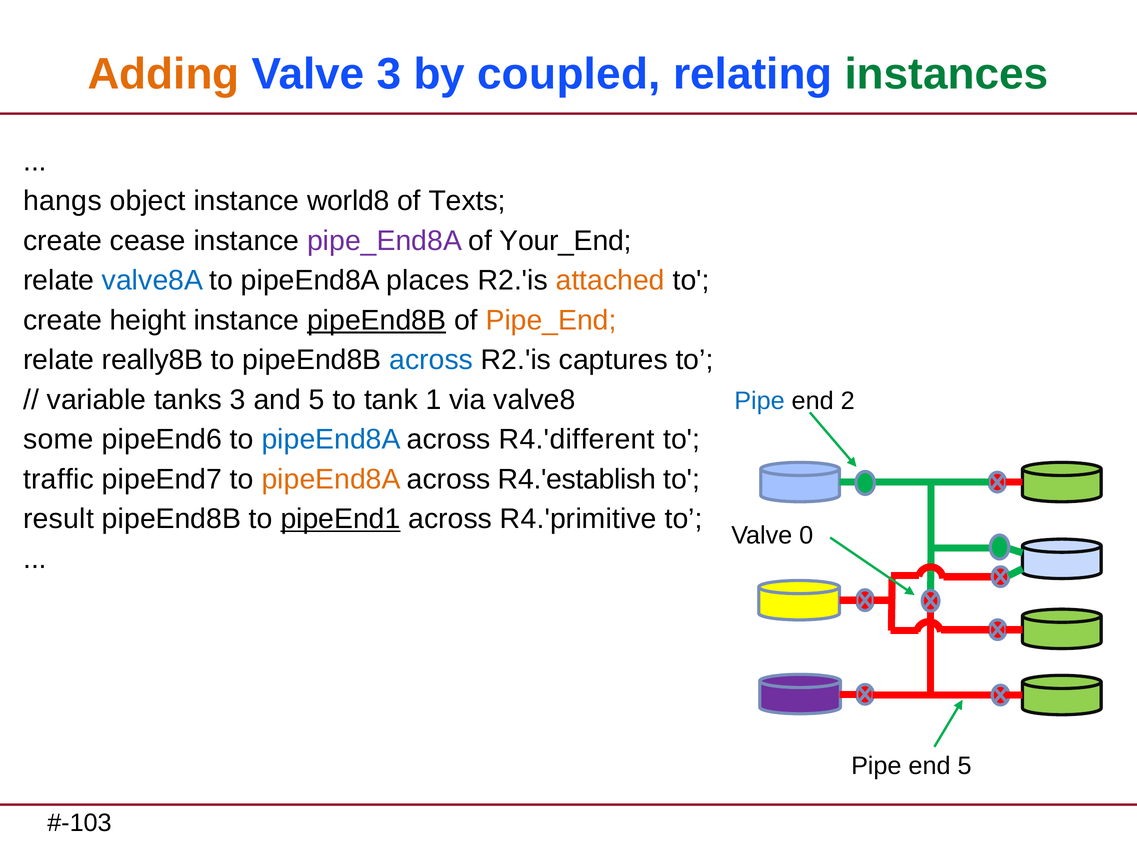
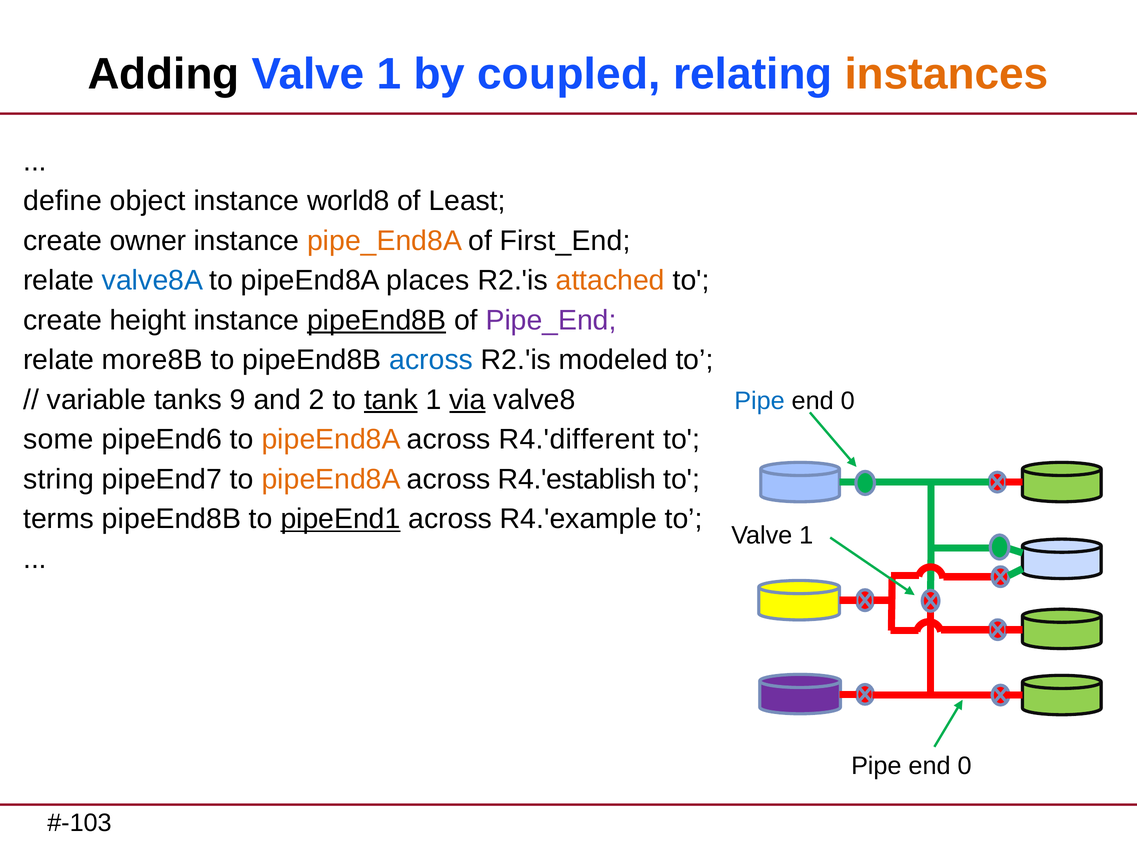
Adding colour: orange -> black
3 at (389, 74): 3 -> 1
instances colour: green -> orange
hangs: hangs -> define
Texts: Texts -> Least
cease: cease -> owner
pipe_End8A colour: purple -> orange
Your_End: Your_End -> First_End
Pipe_End colour: orange -> purple
really8B: really8B -> more8B
captures: captures -> modeled
tanks 3: 3 -> 9
and 5: 5 -> 2
tank underline: none -> present
via underline: none -> present
2 at (848, 402): 2 -> 0
pipeEnd8A at (331, 440) colour: blue -> orange
traffic: traffic -> string
result: result -> terms
R4.'primitive: R4.'primitive -> R4.'example
0 at (806, 536): 0 -> 1
5 at (965, 767): 5 -> 0
